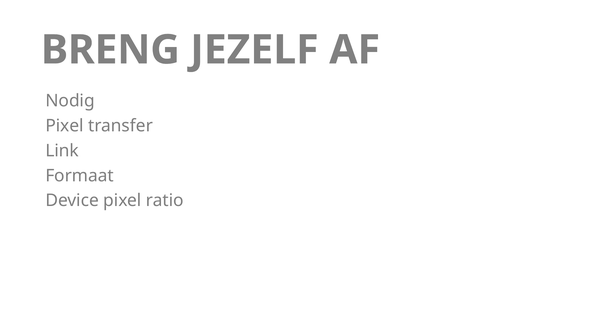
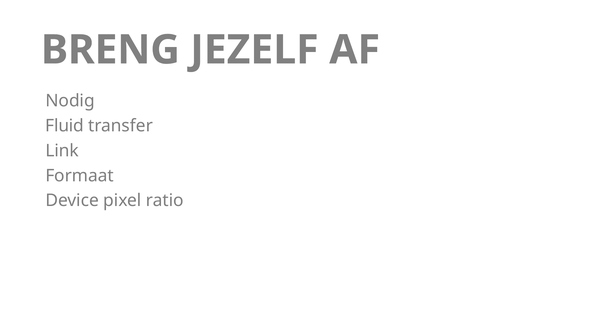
Pixel at (65, 126): Pixel -> Fluid
